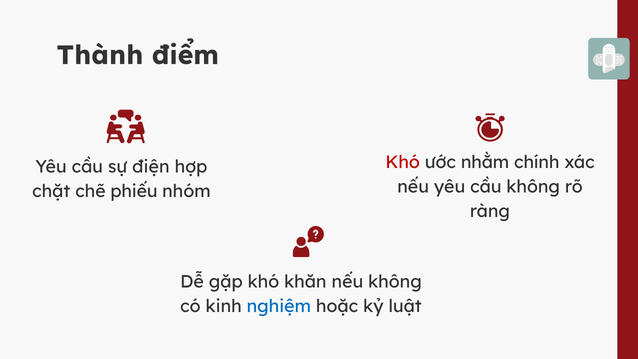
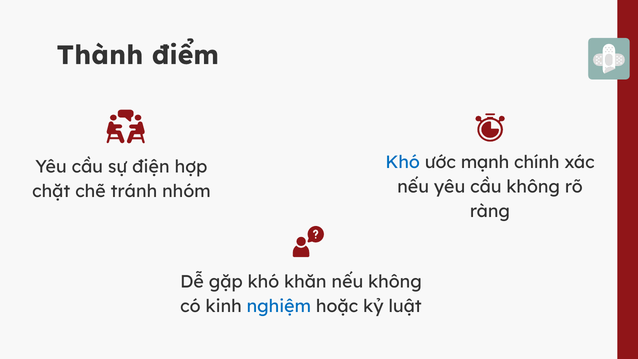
Khó at (403, 162) colour: red -> blue
nhằm: nhằm -> mạnh
phiếu: phiếu -> tránh
